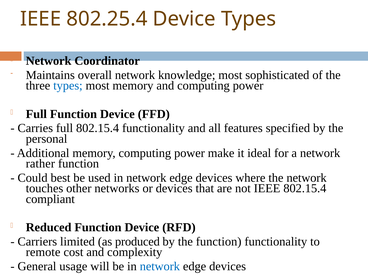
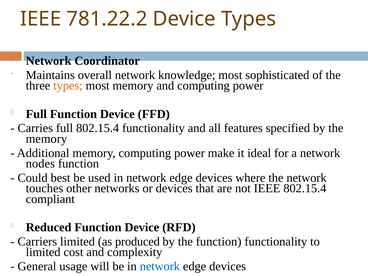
802.25.4: 802.25.4 -> 781.22.2
types at (68, 86) colour: blue -> orange
personal at (47, 139): personal -> memory
rather: rather -> nodes
remote at (43, 252): remote -> limited
